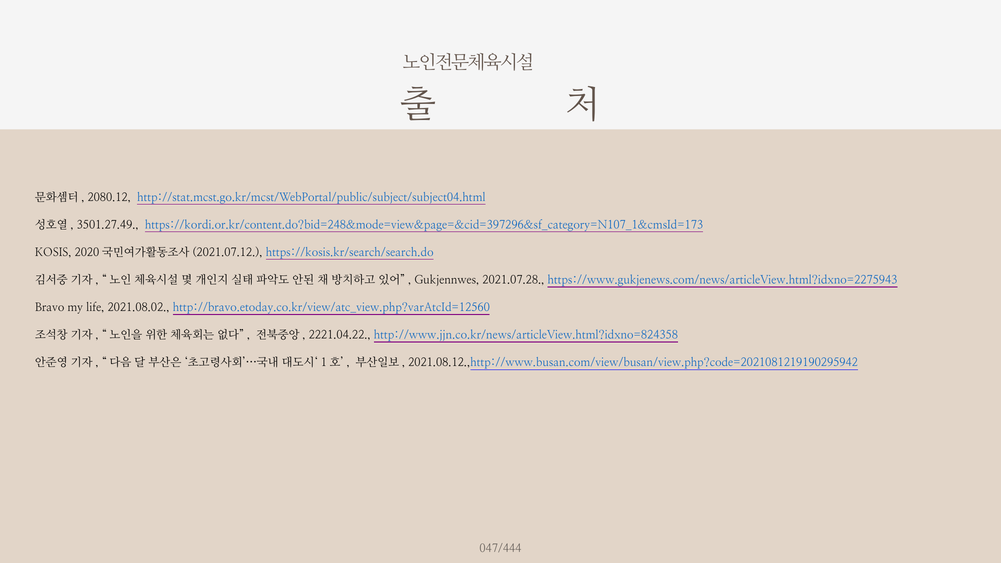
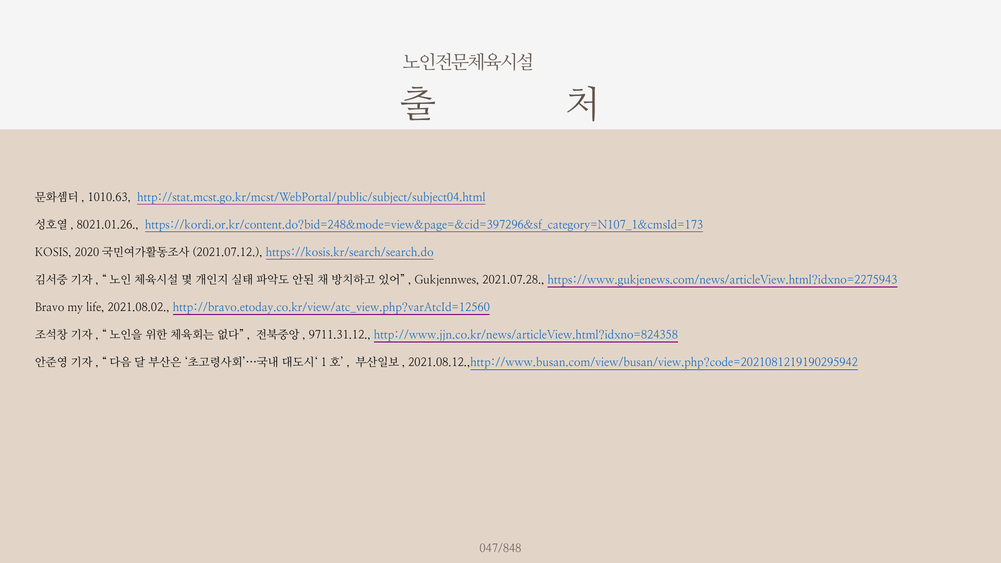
2080.12: 2080.12 -> 1010.63
3501.27.49: 3501.27.49 -> 8021.01.26
2221.04.22: 2221.04.22 -> 9711.31.12
047/444: 047/444 -> 047/848
